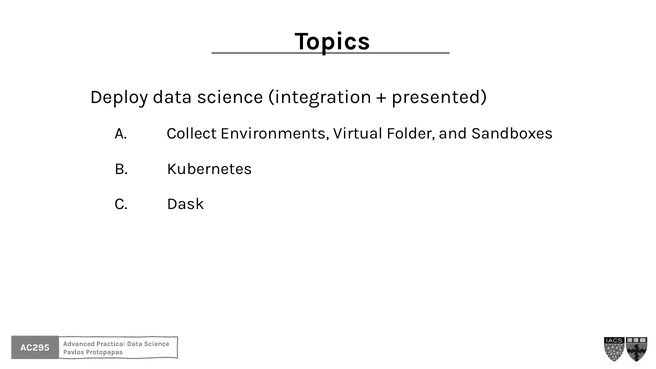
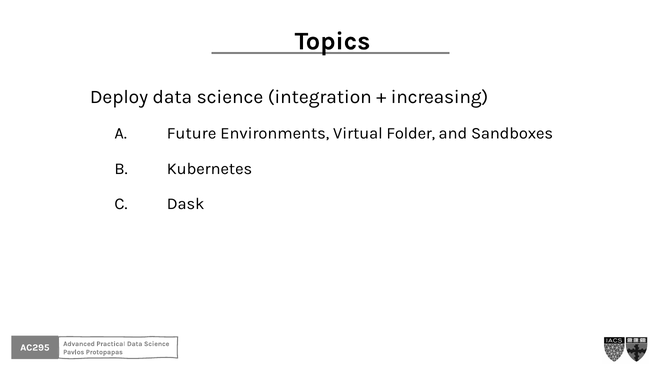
presented: presented -> increasing
Collect: Collect -> Future
